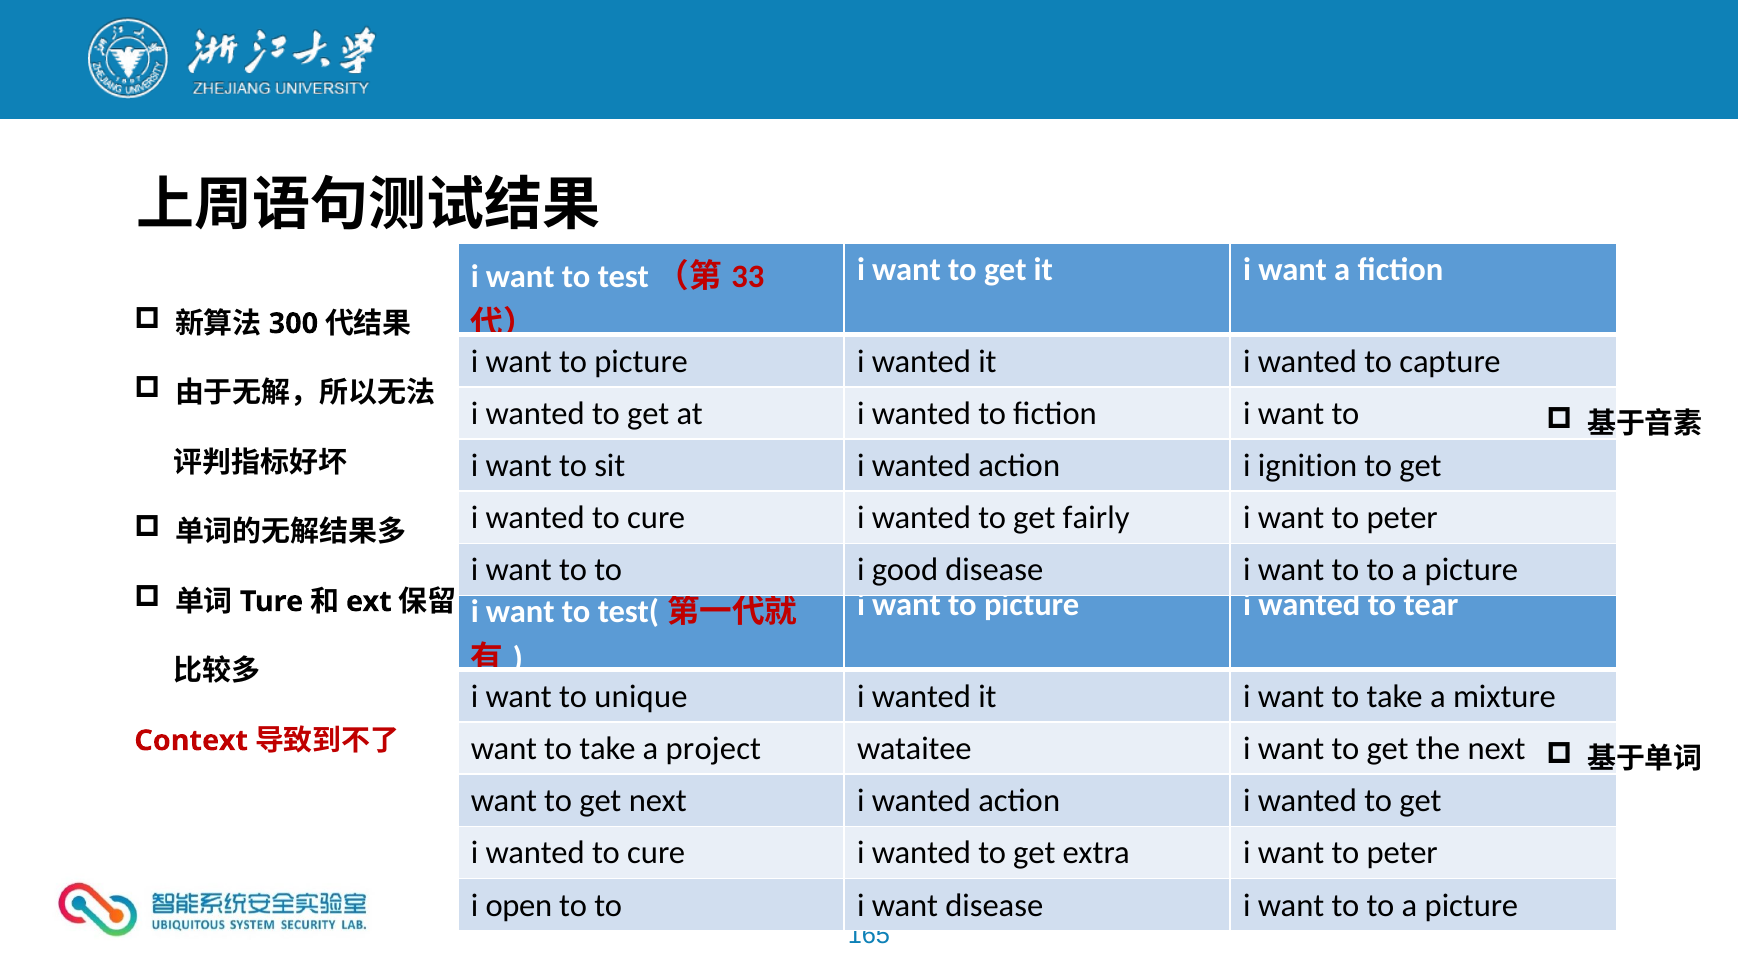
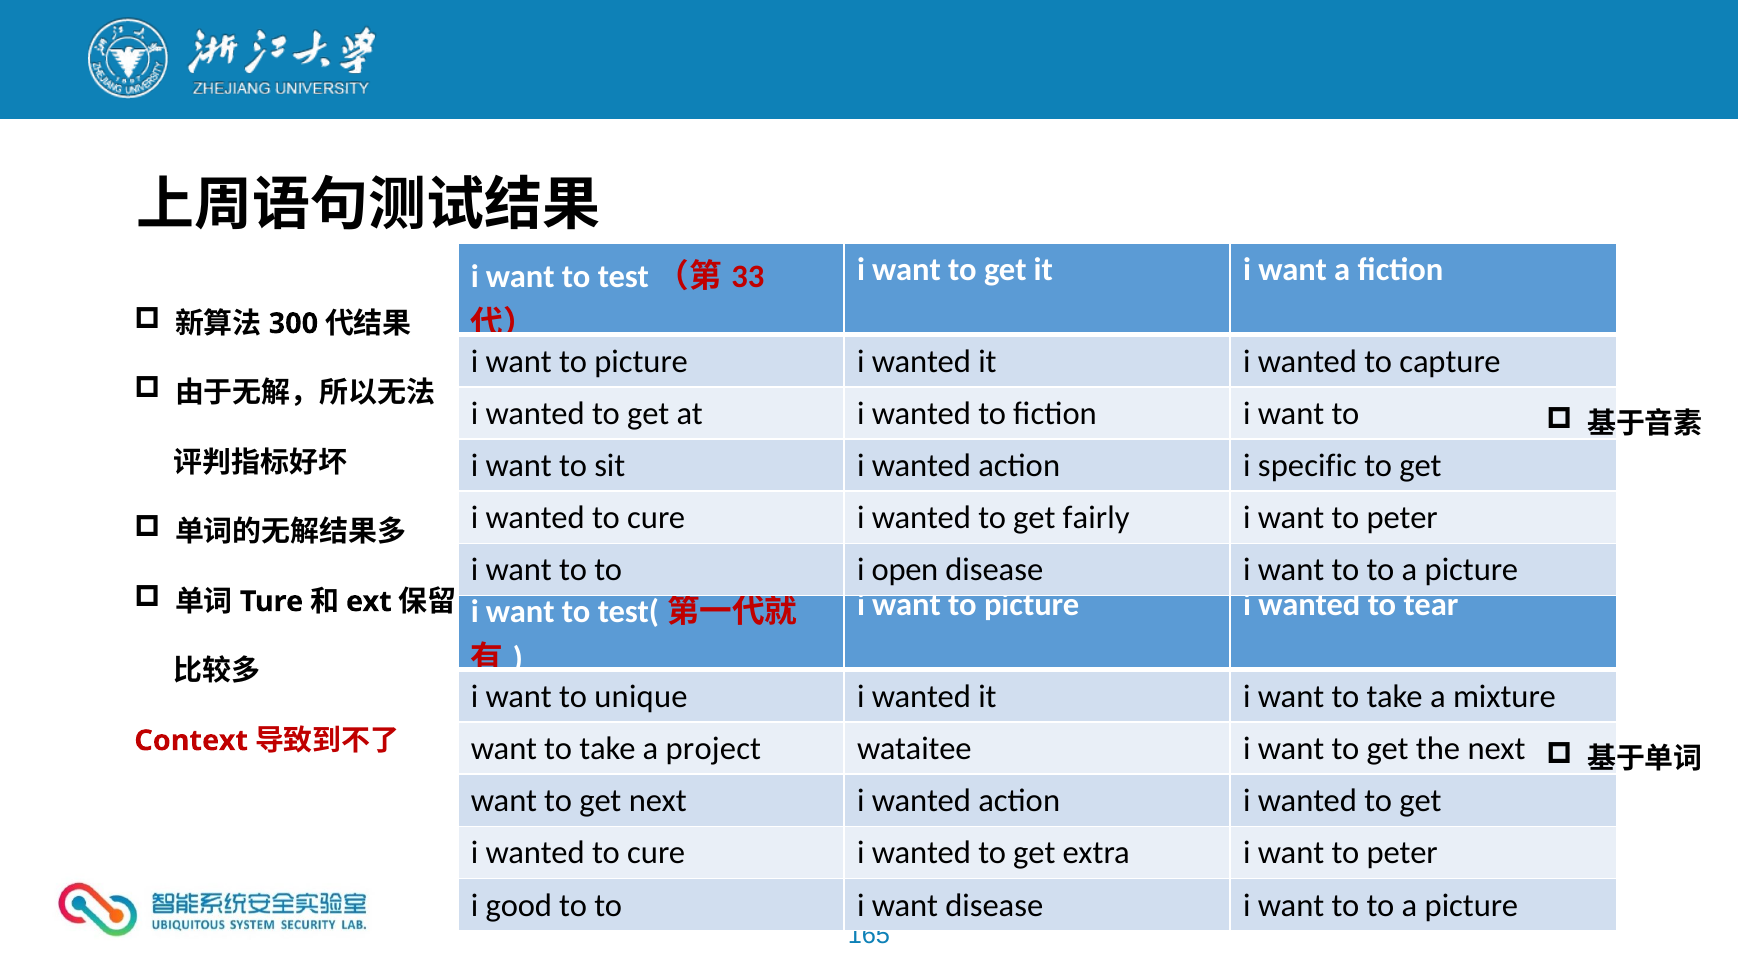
ignition: ignition -> specific
good: good -> open
open: open -> good
